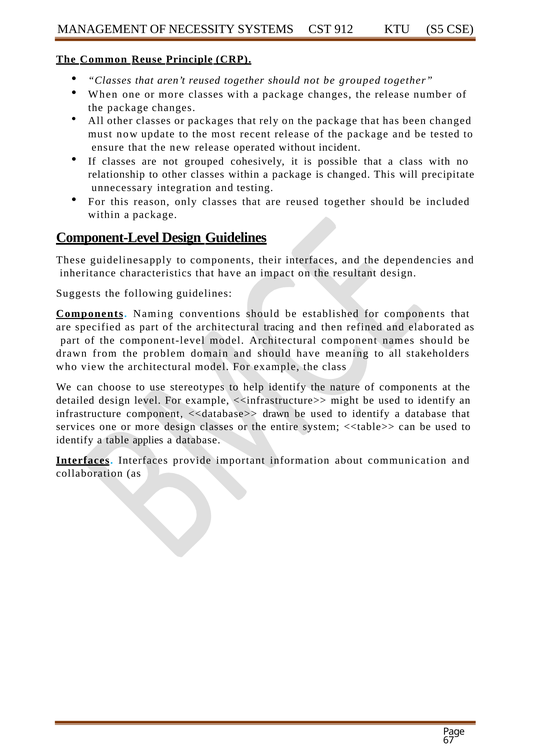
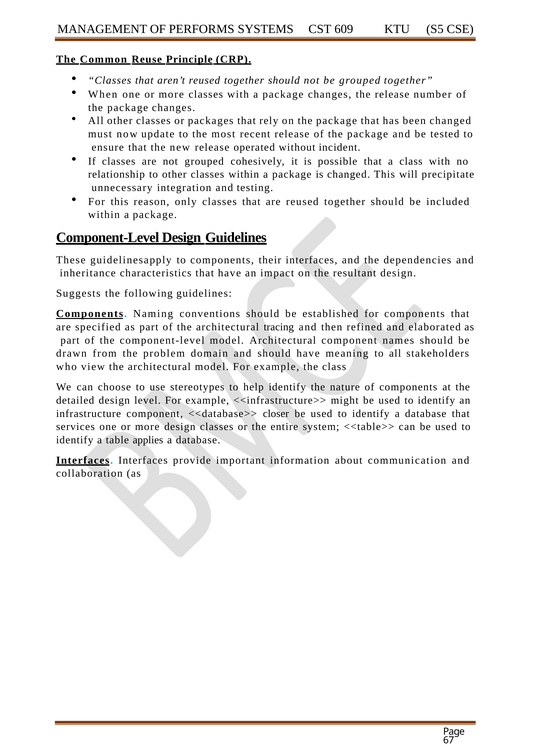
NECESSITY: NECESSITY -> PERFORMS
912: 912 -> 609
<<database>> drawn: drawn -> closer
